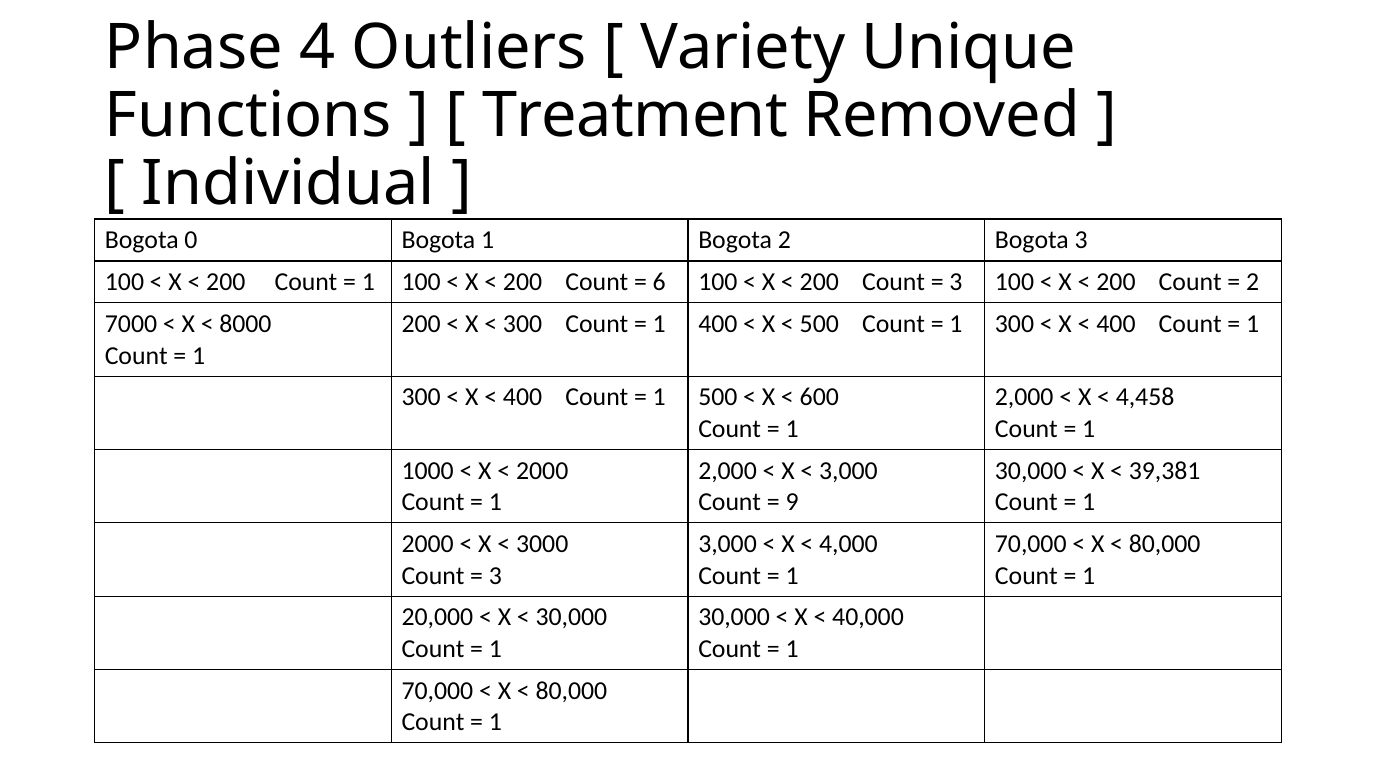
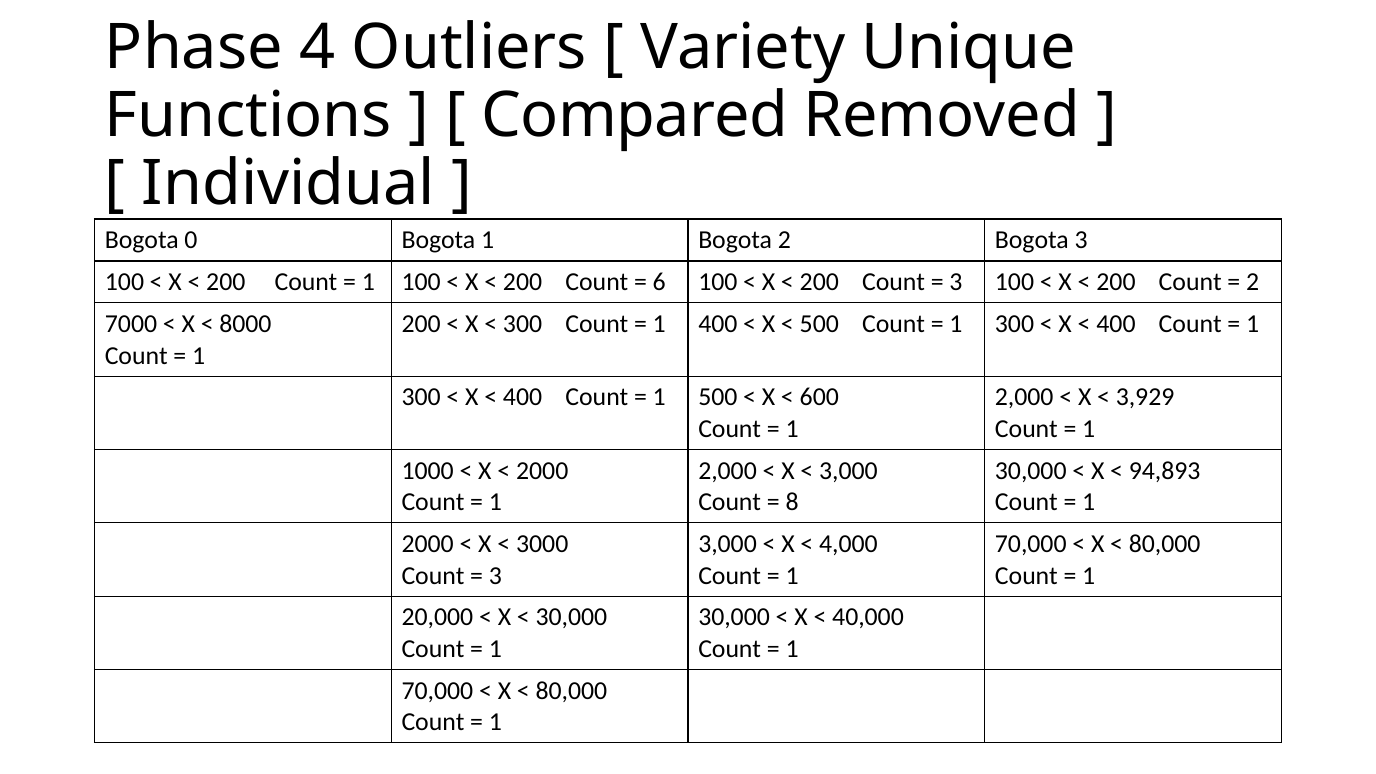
Treatment: Treatment -> Compared
4,458: 4,458 -> 3,929
39,381: 39,381 -> 94,893
9: 9 -> 8
